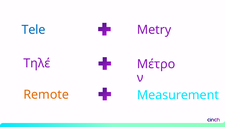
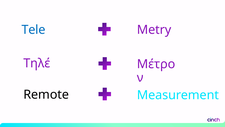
Remote colour: orange -> black
